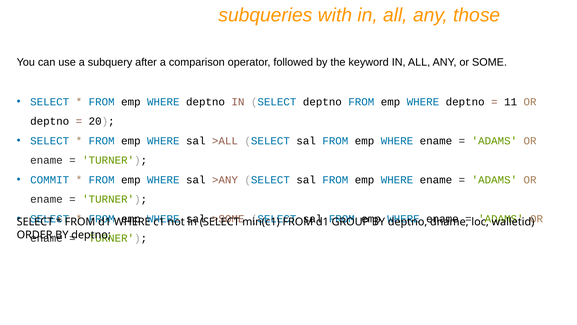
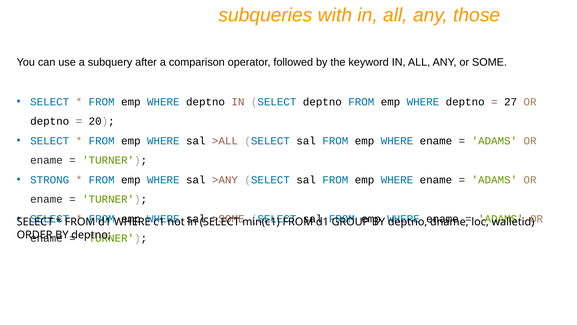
11: 11 -> 27
COMMIT: COMMIT -> STRONG
